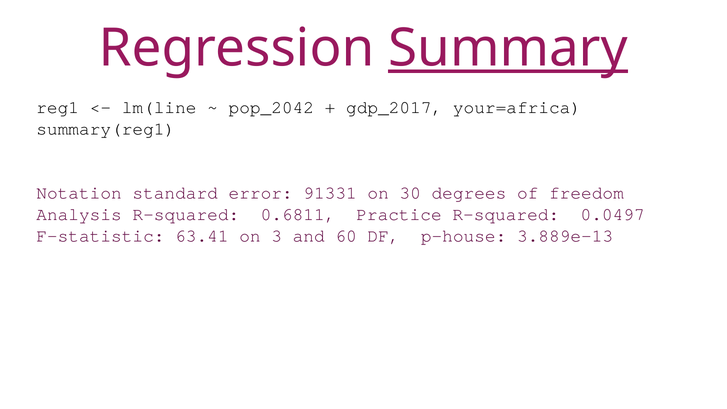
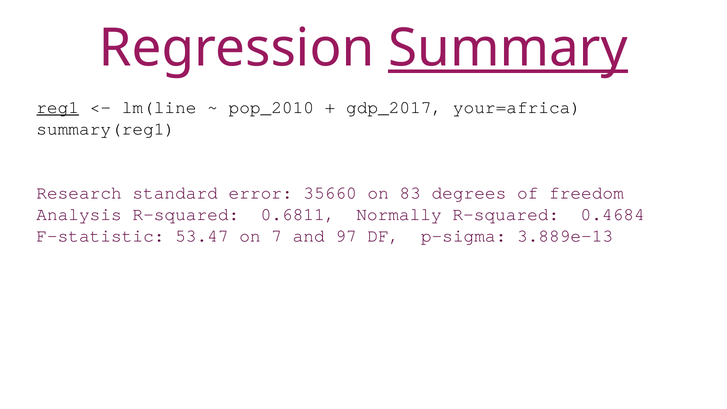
reg1 underline: none -> present
pop_2042: pop_2042 -> pop_2010
Notation: Notation -> Research
91331: 91331 -> 35660
30: 30 -> 83
Practice: Practice -> Normally
0.0497: 0.0497 -> 0.4684
63.41: 63.41 -> 53.47
3: 3 -> 7
60: 60 -> 97
p-house: p-house -> p-sigma
